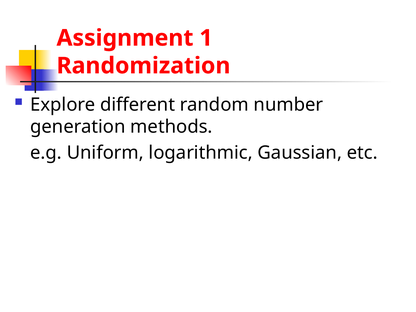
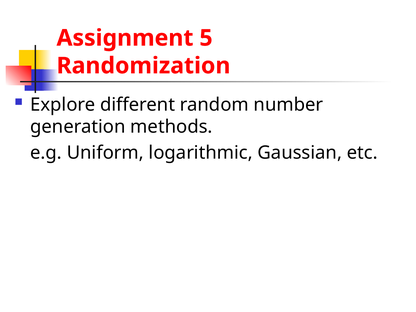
1: 1 -> 5
